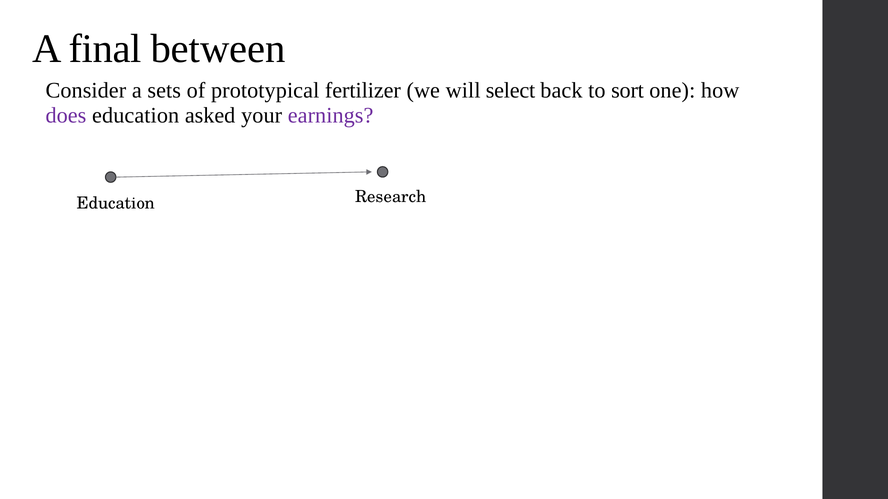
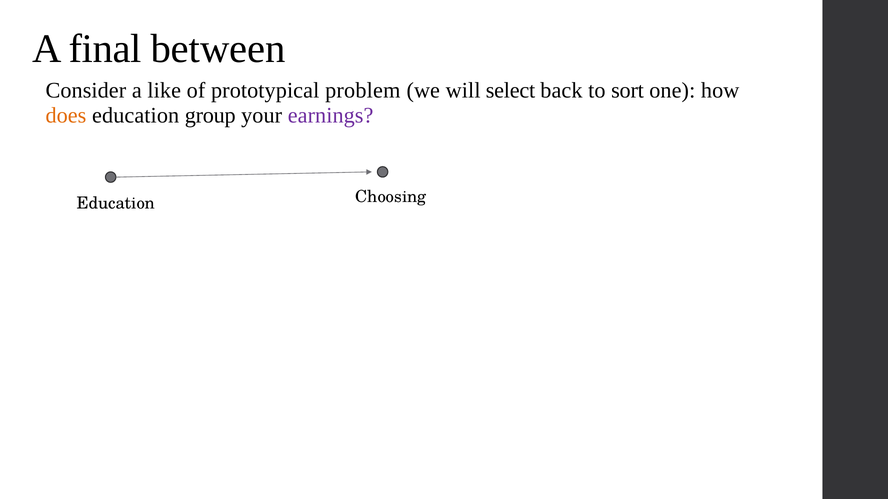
sets: sets -> like
fertilizer: fertilizer -> problem
does colour: purple -> orange
asked: asked -> group
Research: Research -> Choosing
